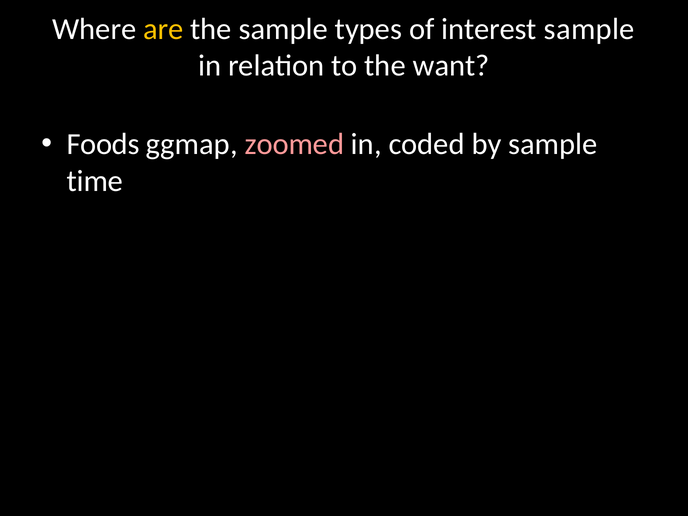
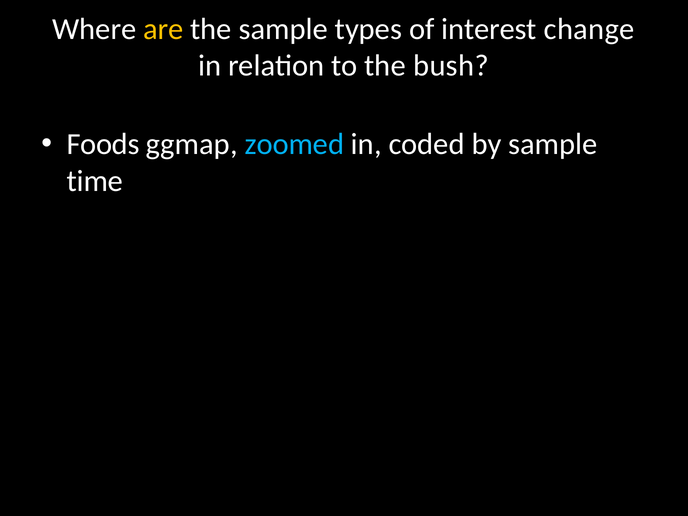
interest sample: sample -> change
want: want -> bush
zoomed colour: pink -> light blue
